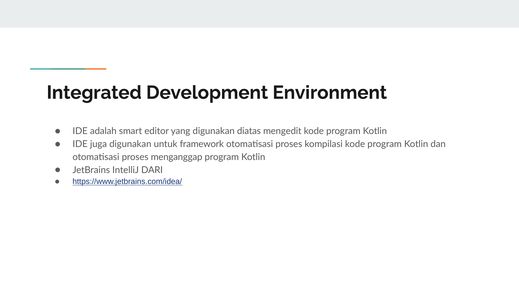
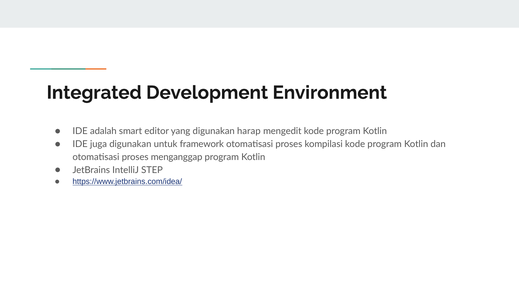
diatas: diatas -> harap
DARI: DARI -> STEP
